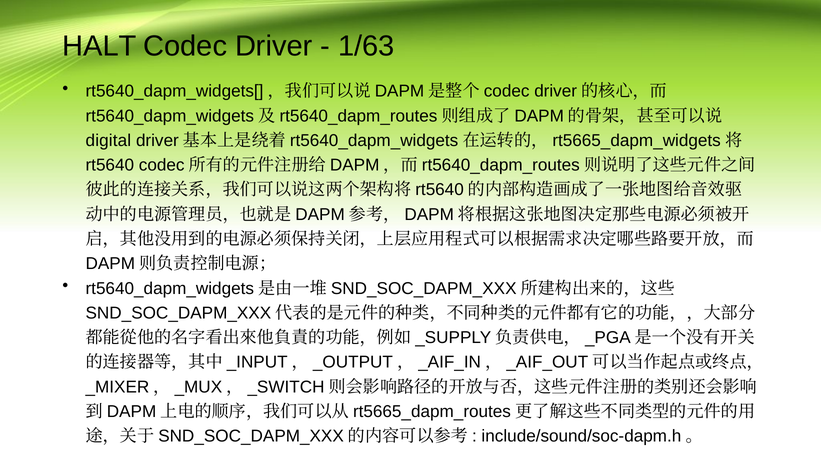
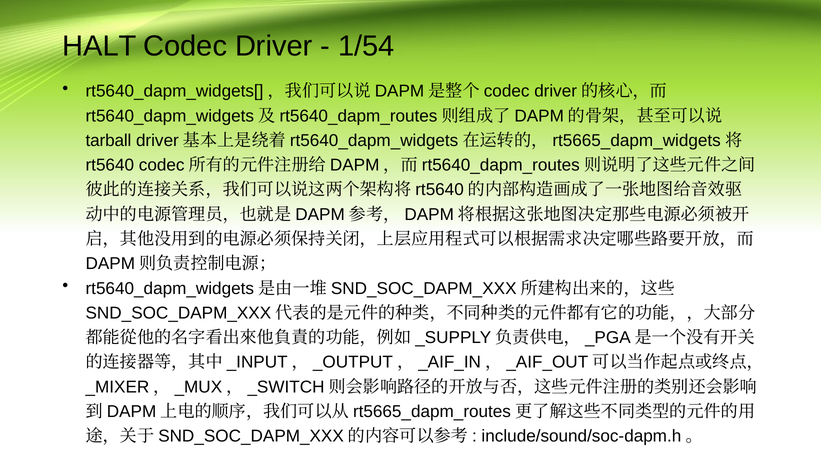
1/63: 1/63 -> 1/54
digital: digital -> tarball
